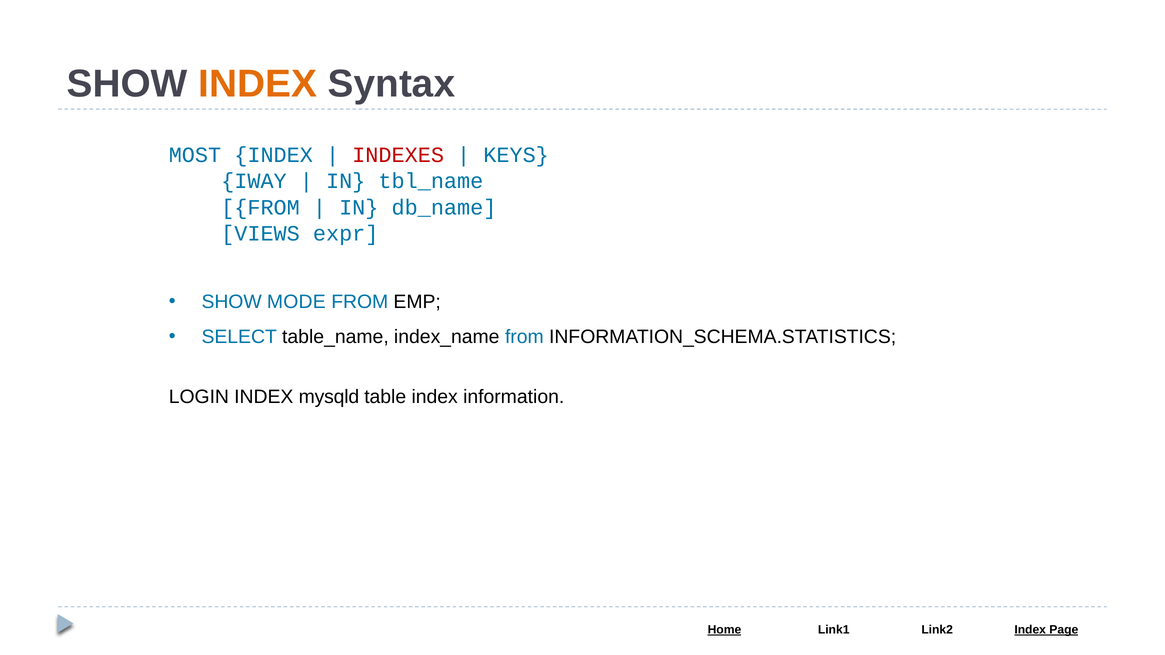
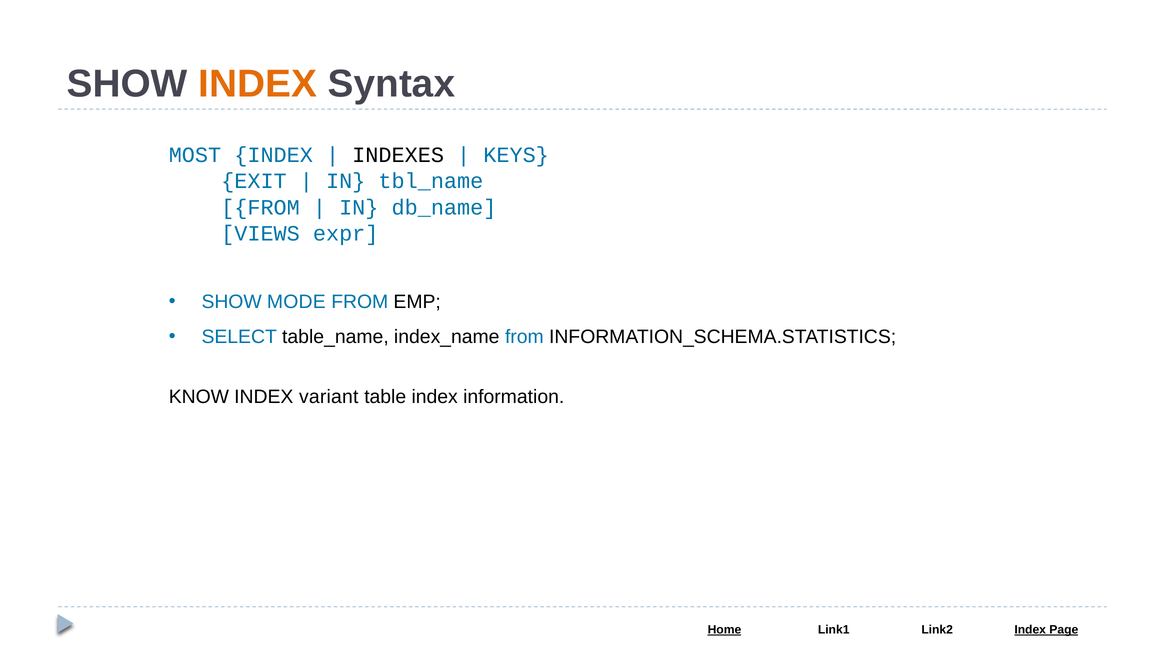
INDEXES colour: red -> black
IWAY: IWAY -> EXIT
LOGIN: LOGIN -> KNOW
mysqld: mysqld -> variant
